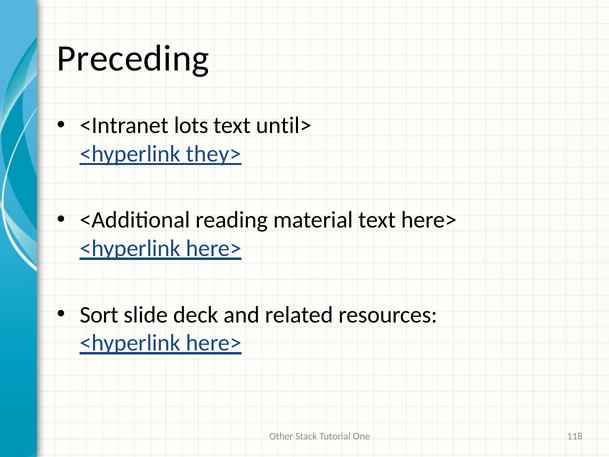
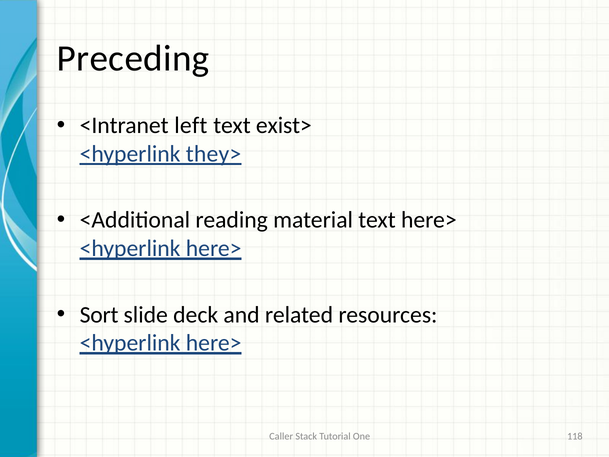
lots: lots -> left
until>: until> -> exist>
Other: Other -> Caller
